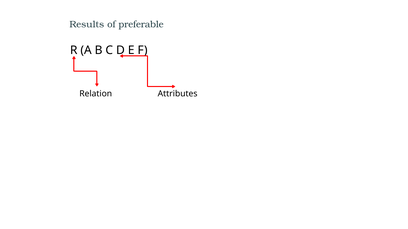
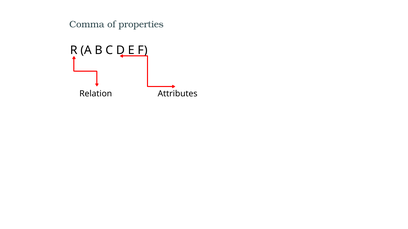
Results: Results -> Comma
preferable: preferable -> properties
